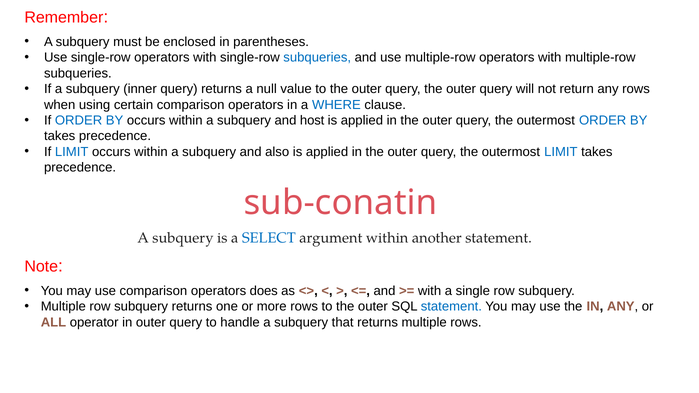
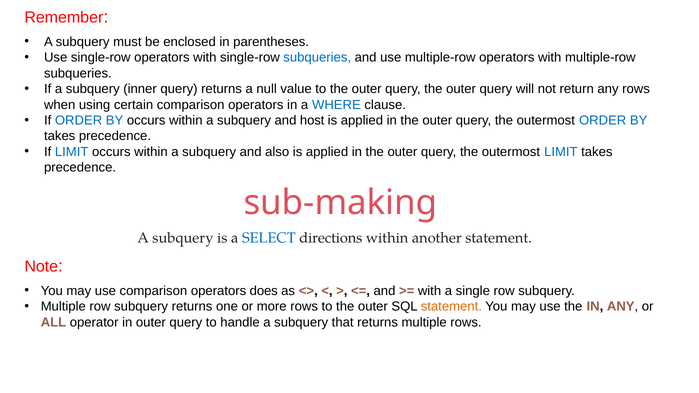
sub-conatin: sub-conatin -> sub-making
argument: argument -> directions
statement at (451, 307) colour: blue -> orange
